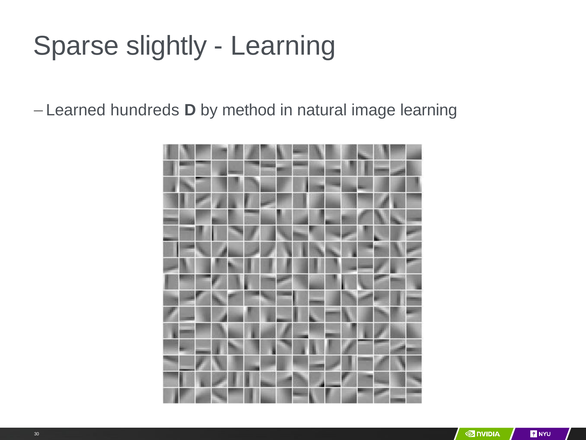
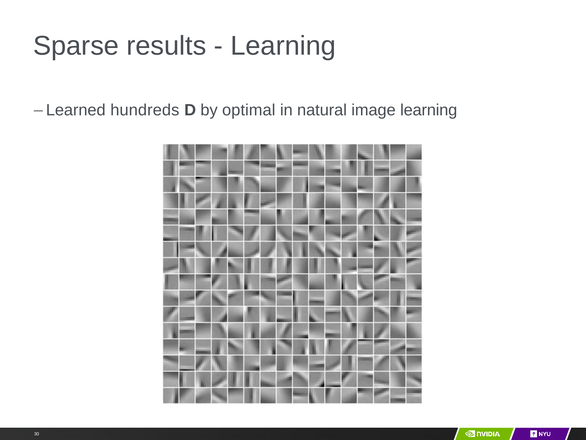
slightly: slightly -> results
method: method -> optimal
